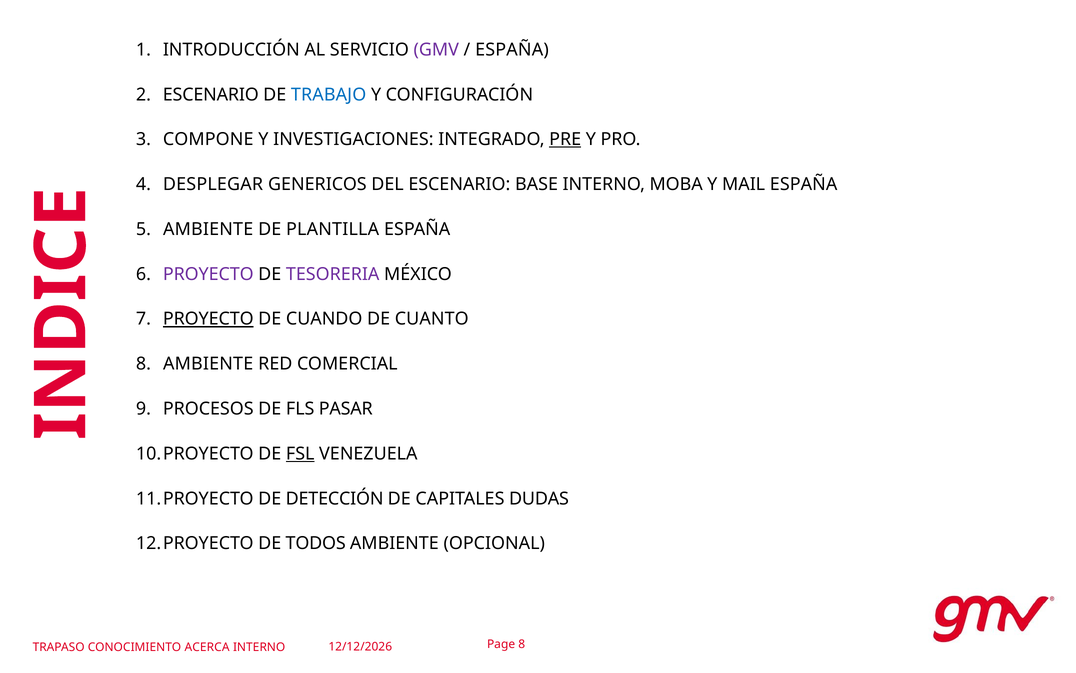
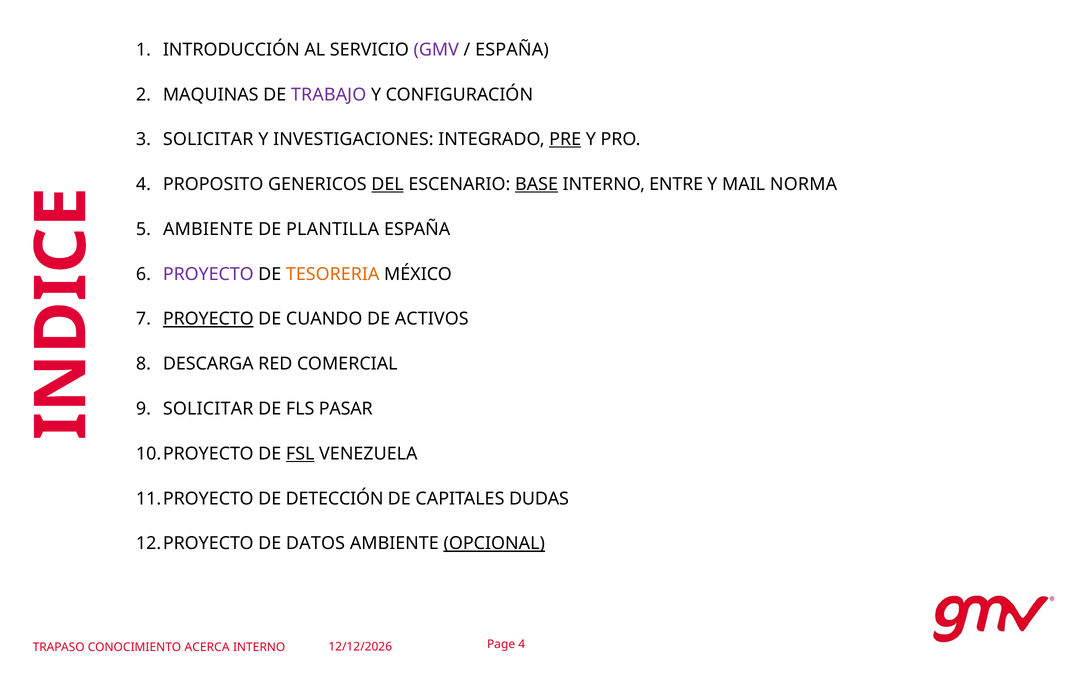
2 ESCENARIO: ESCENARIO -> MAQUINAS
TRABAJO colour: blue -> purple
COMPONE at (208, 139): COMPONE -> SOLICITAR
DESPLEGAR: DESPLEGAR -> PROPOSITO
DEL underline: none -> present
BASE underline: none -> present
MOBA: MOBA -> ENTRE
MAIL ESPAÑA: ESPAÑA -> NORMA
TESORERIA colour: purple -> orange
CUANTO: CUANTO -> ACTIVOS
AMBIENTE at (208, 364): AMBIENTE -> DESCARGA
PROCESOS at (208, 409): PROCESOS -> SOLICITAR
TODOS: TODOS -> DATOS
OPCIONAL underline: none -> present
Page 8: 8 -> 4
